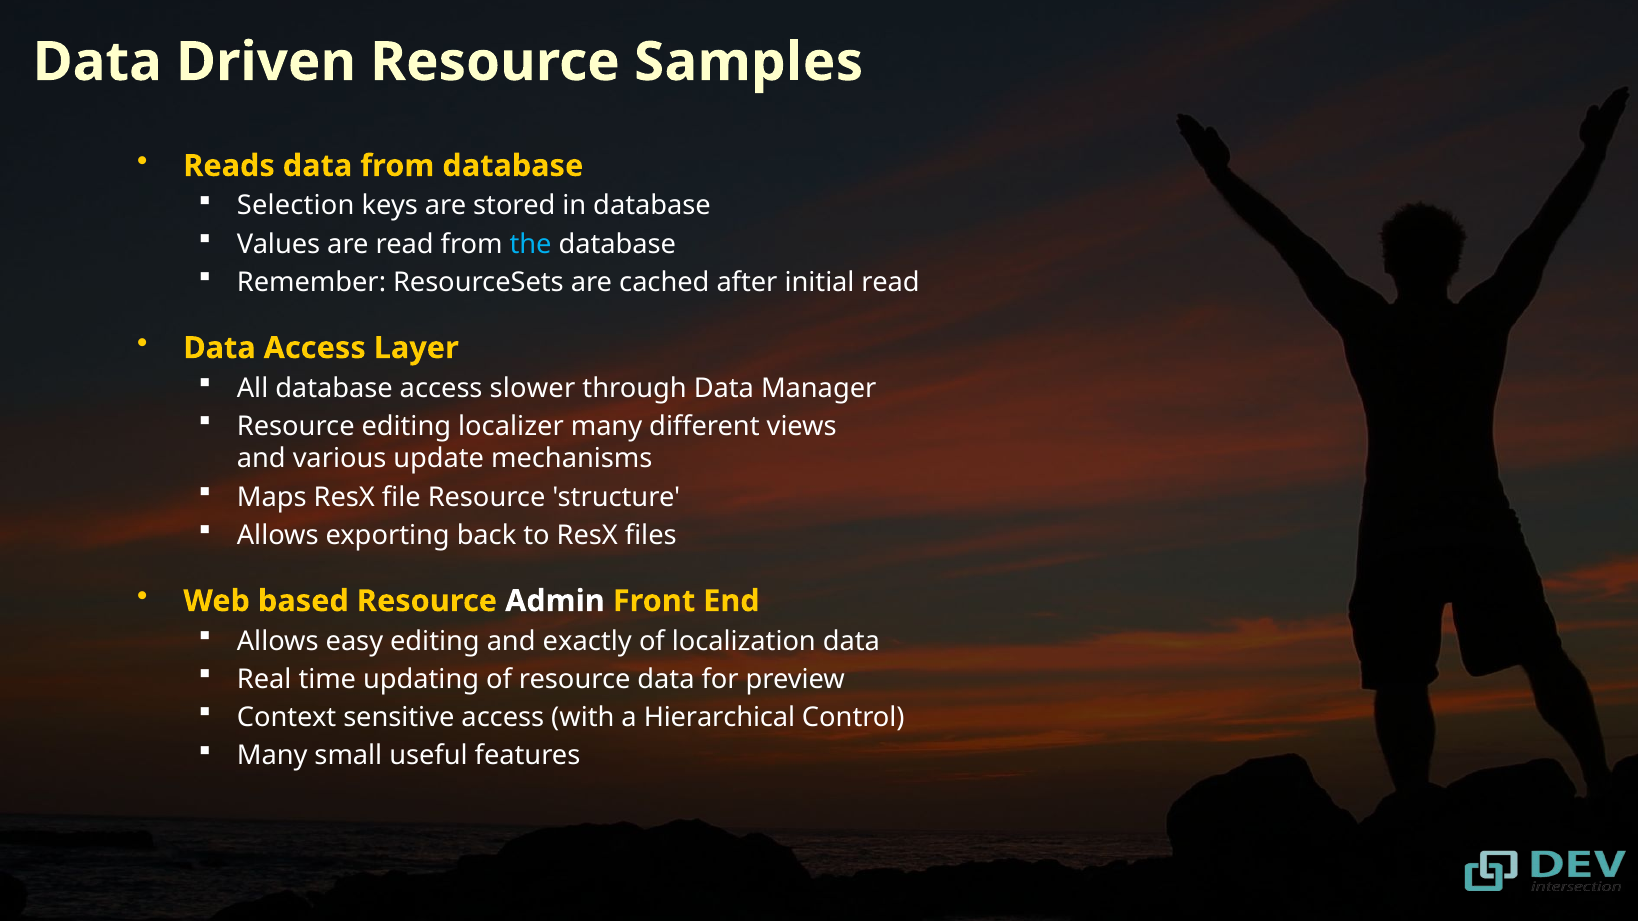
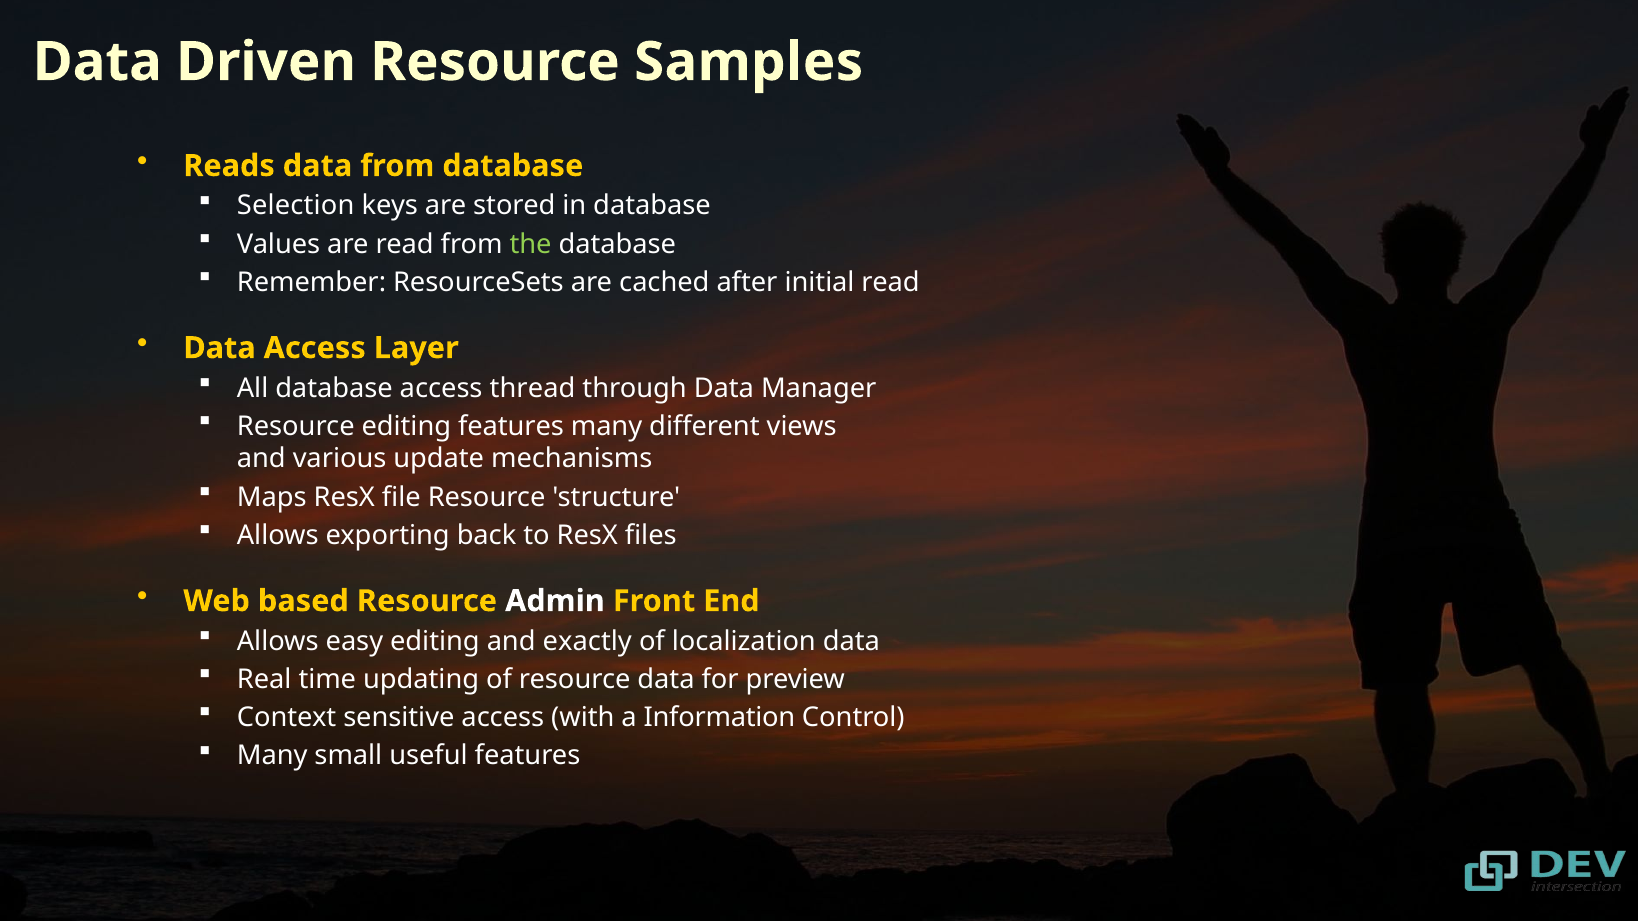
the colour: light blue -> light green
slower: slower -> thread
editing localizer: localizer -> features
Hierarchical: Hierarchical -> Information
